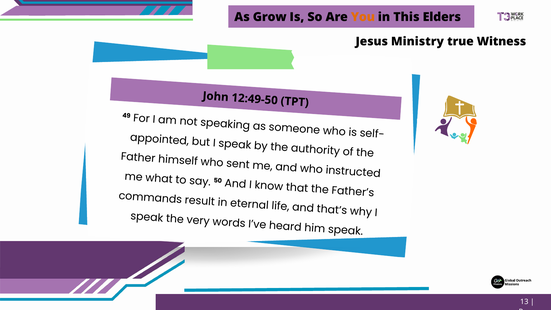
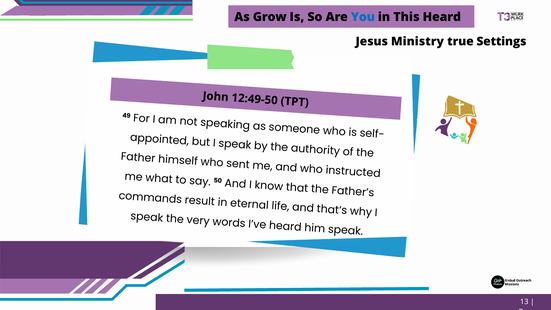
You colour: orange -> blue
This Elders: Elders -> Heard
Witness: Witness -> Settings
